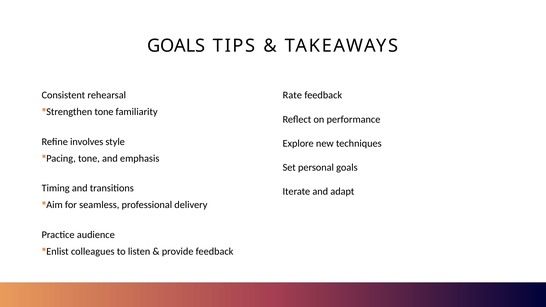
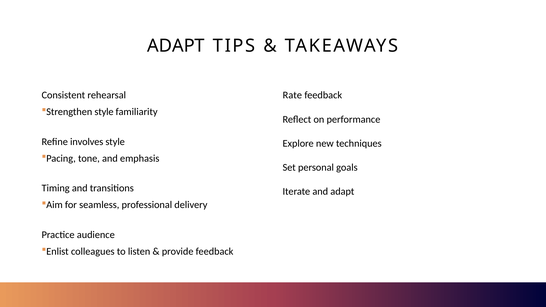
GOALS at (176, 46): GOALS -> ADAPT
tone at (104, 112): tone -> style
